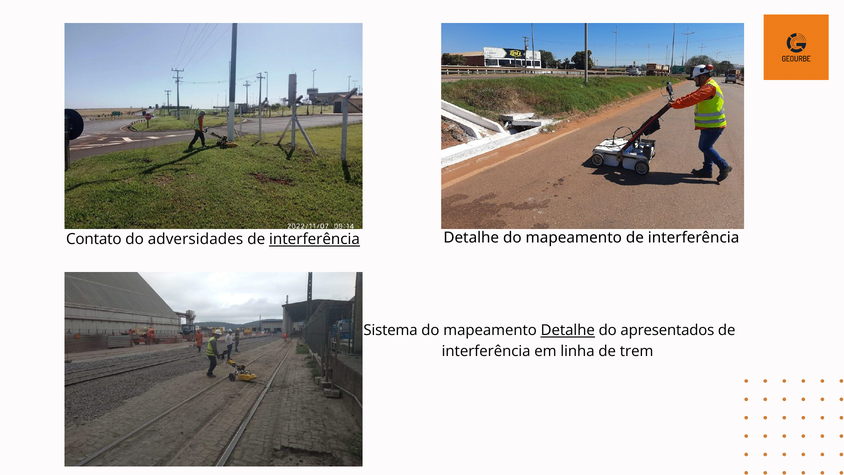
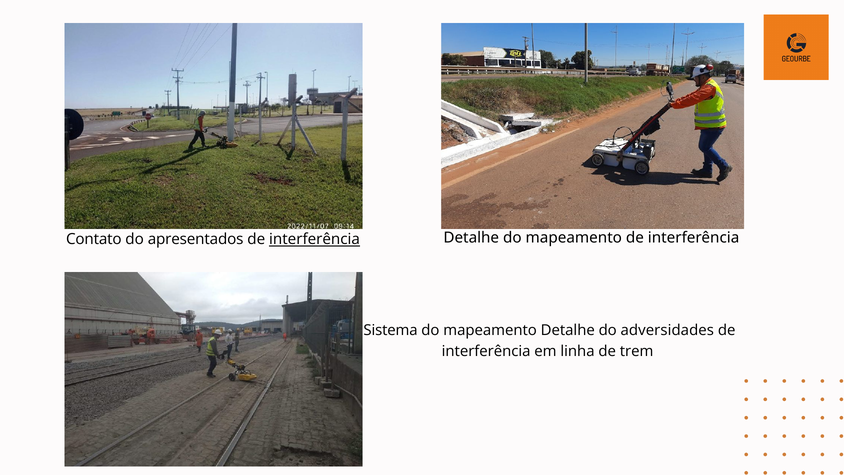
adversidades: adversidades -> apresentados
Detalhe at (568, 330) underline: present -> none
apresentados: apresentados -> adversidades
